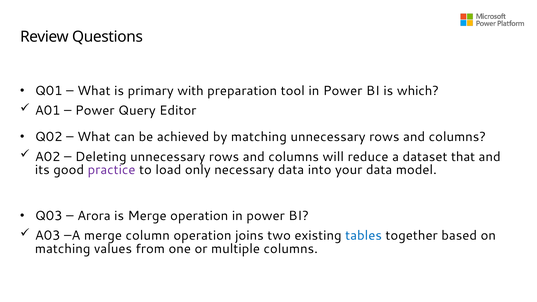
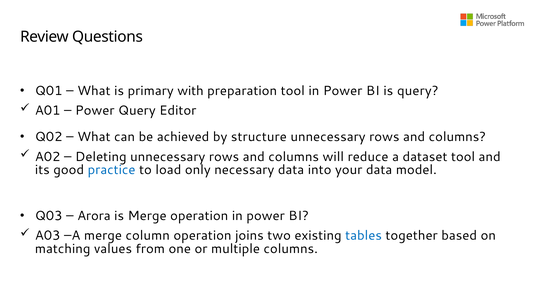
is which: which -> query
by matching: matching -> structure
dataset that: that -> tool
practice colour: purple -> blue
